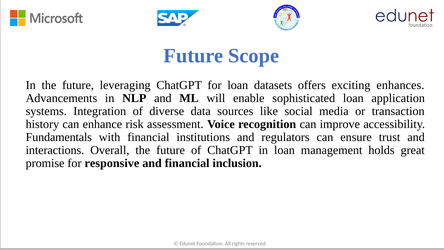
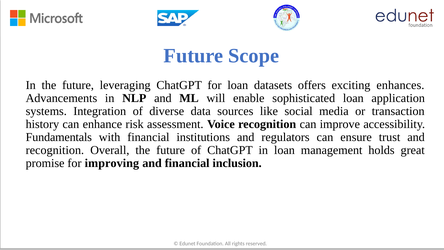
interactions at (55, 150): interactions -> recognition
responsive: responsive -> improving
